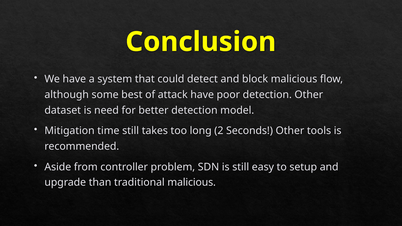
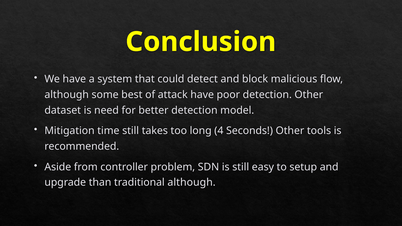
2: 2 -> 4
traditional malicious: malicious -> although
